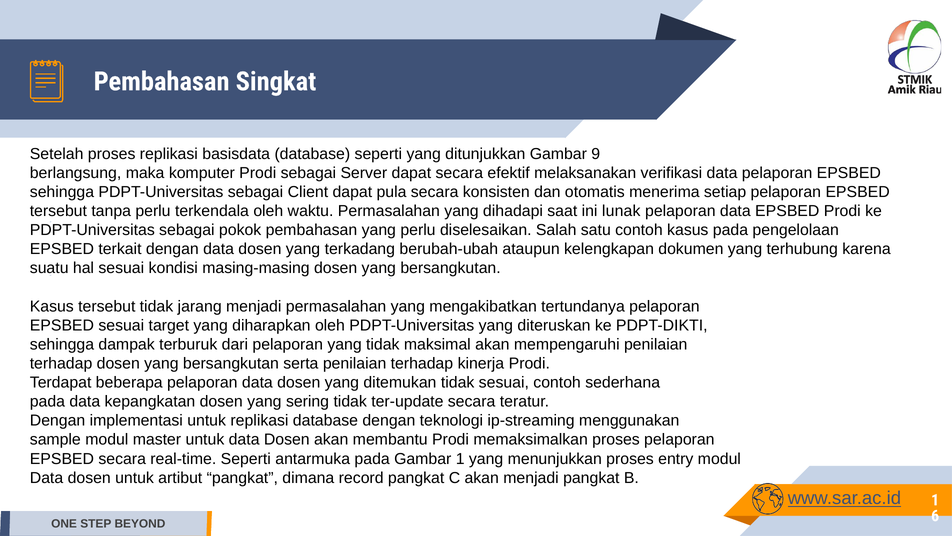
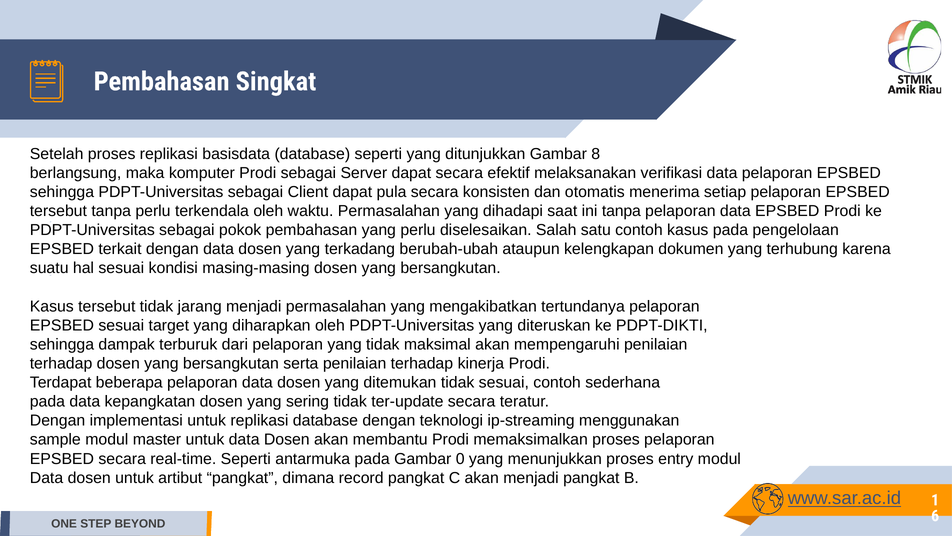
9: 9 -> 8
ini lunak: lunak -> tanpa
Gambar 1: 1 -> 0
